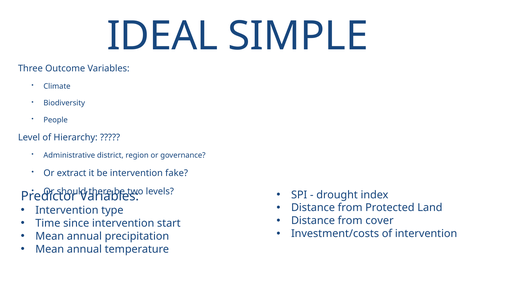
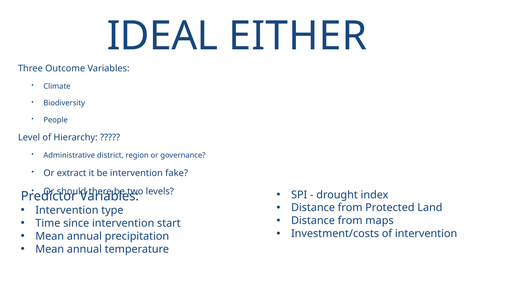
SIMPLE: SIMPLE -> EITHER
cover: cover -> maps
